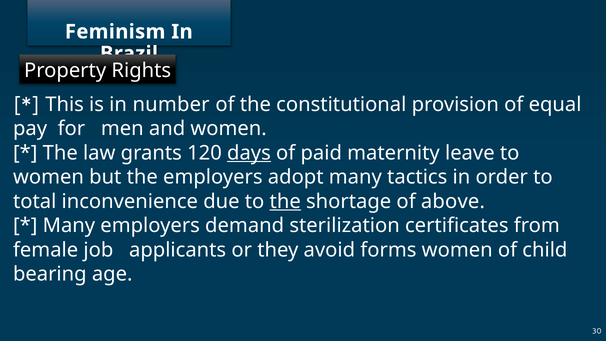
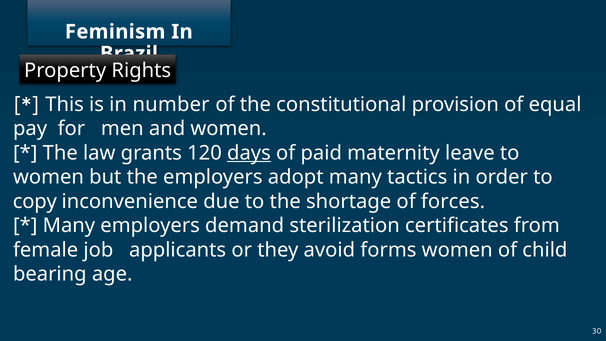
total: total -> copy
the at (285, 201) underline: present -> none
above: above -> forces
